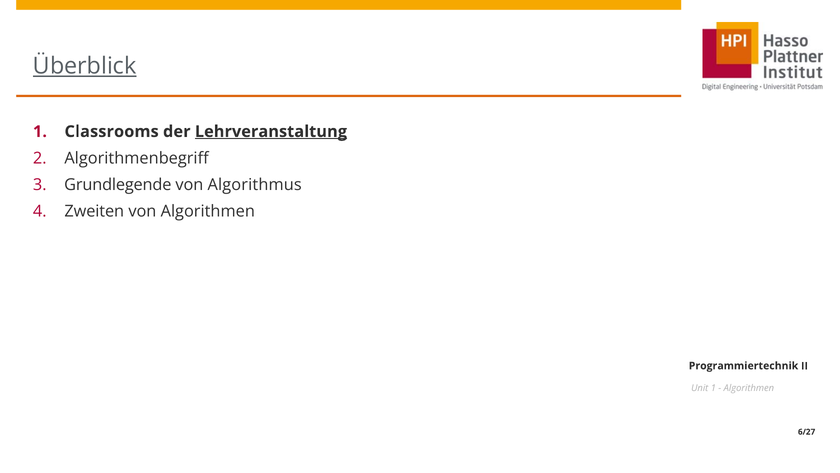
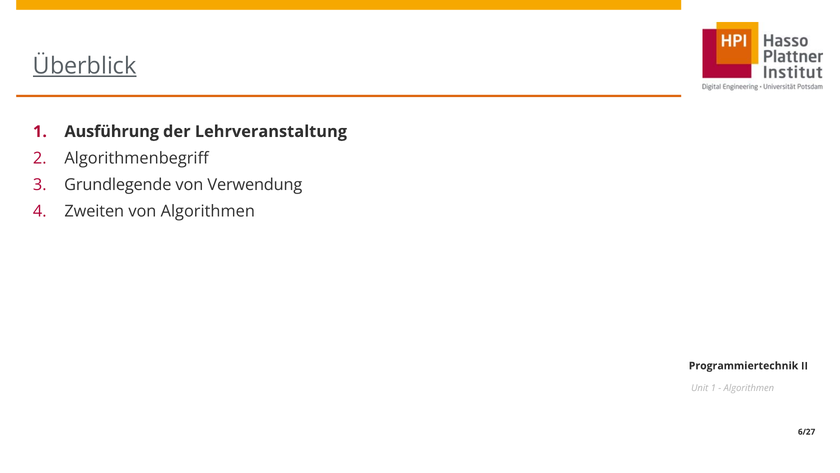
Classrooms: Classrooms -> Ausführung
Lehrveranstaltung underline: present -> none
Algorithmus: Algorithmus -> Verwendung
